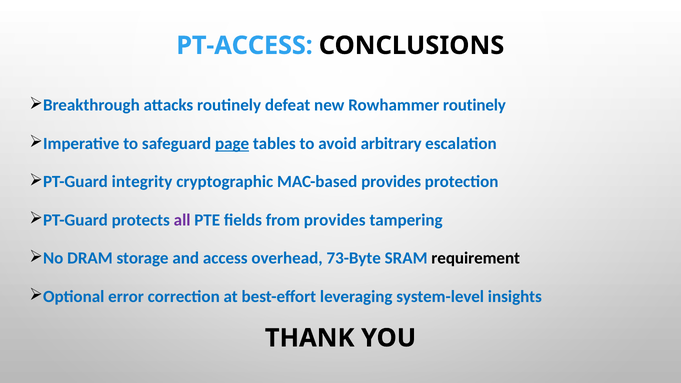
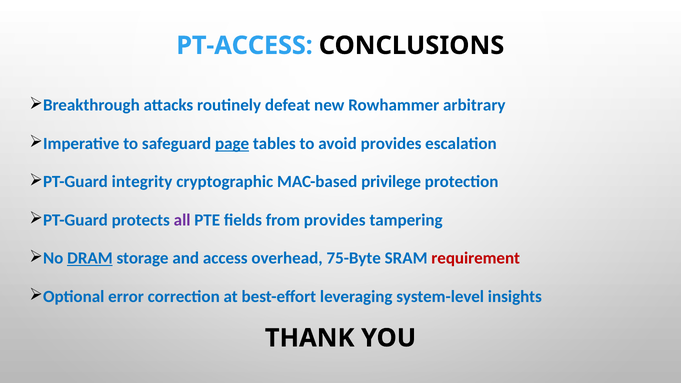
Rowhammer routinely: routinely -> arbitrary
avoid arbitrary: arbitrary -> provides
MAC-based provides: provides -> privilege
DRAM underline: none -> present
73-Byte: 73-Byte -> 75-Byte
requirement colour: black -> red
